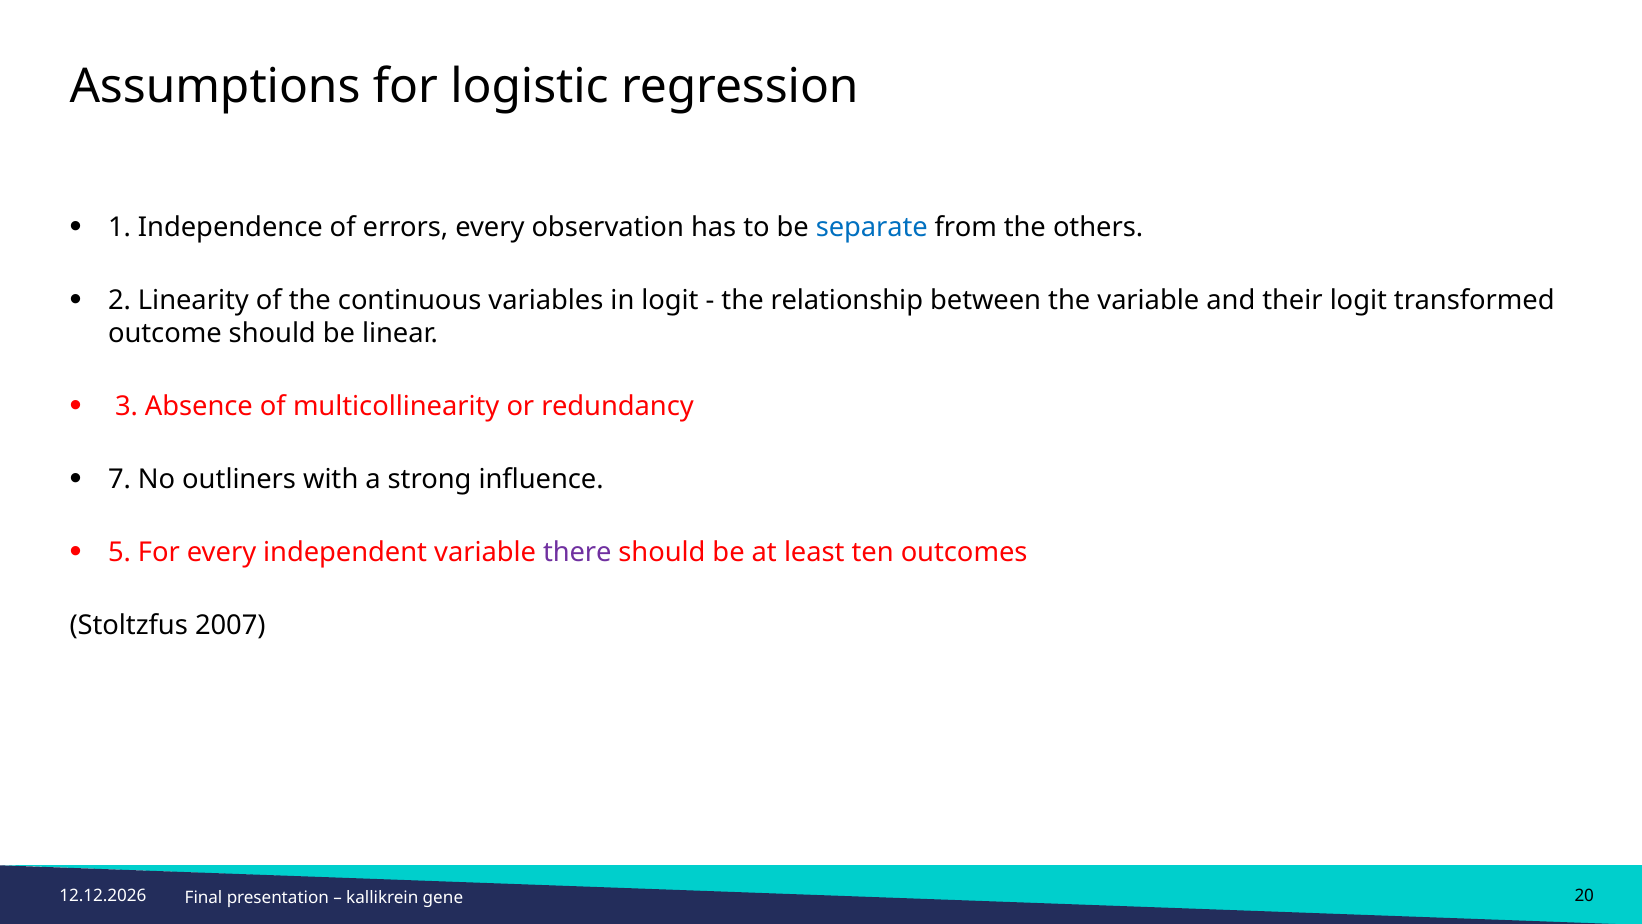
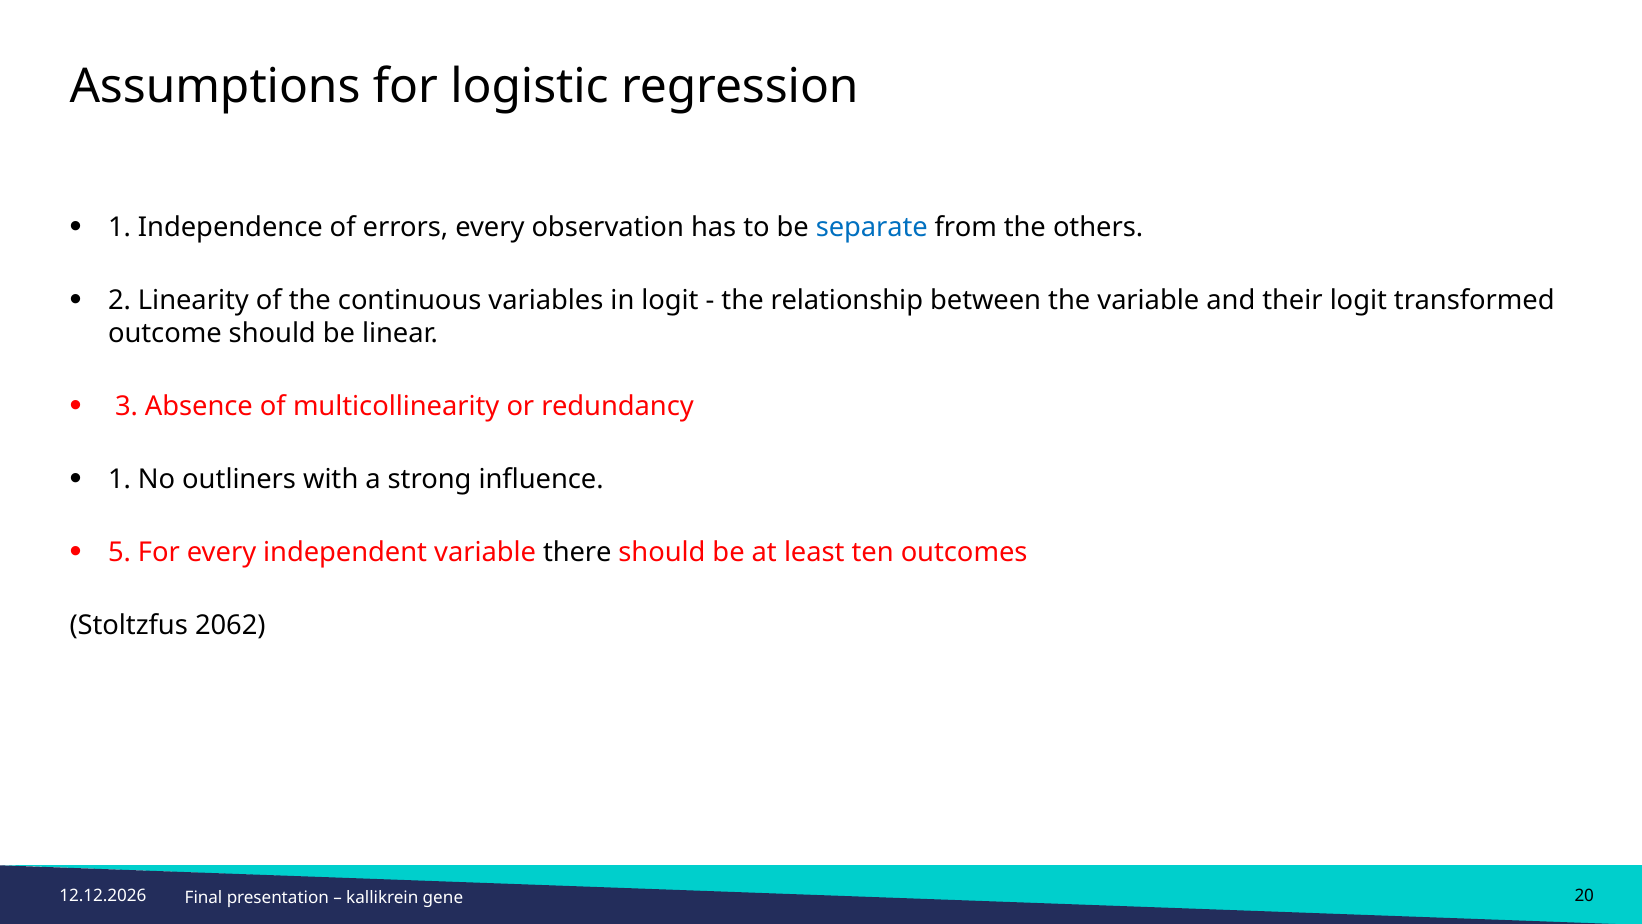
7 at (120, 479): 7 -> 1
there colour: purple -> black
2007: 2007 -> 2062
